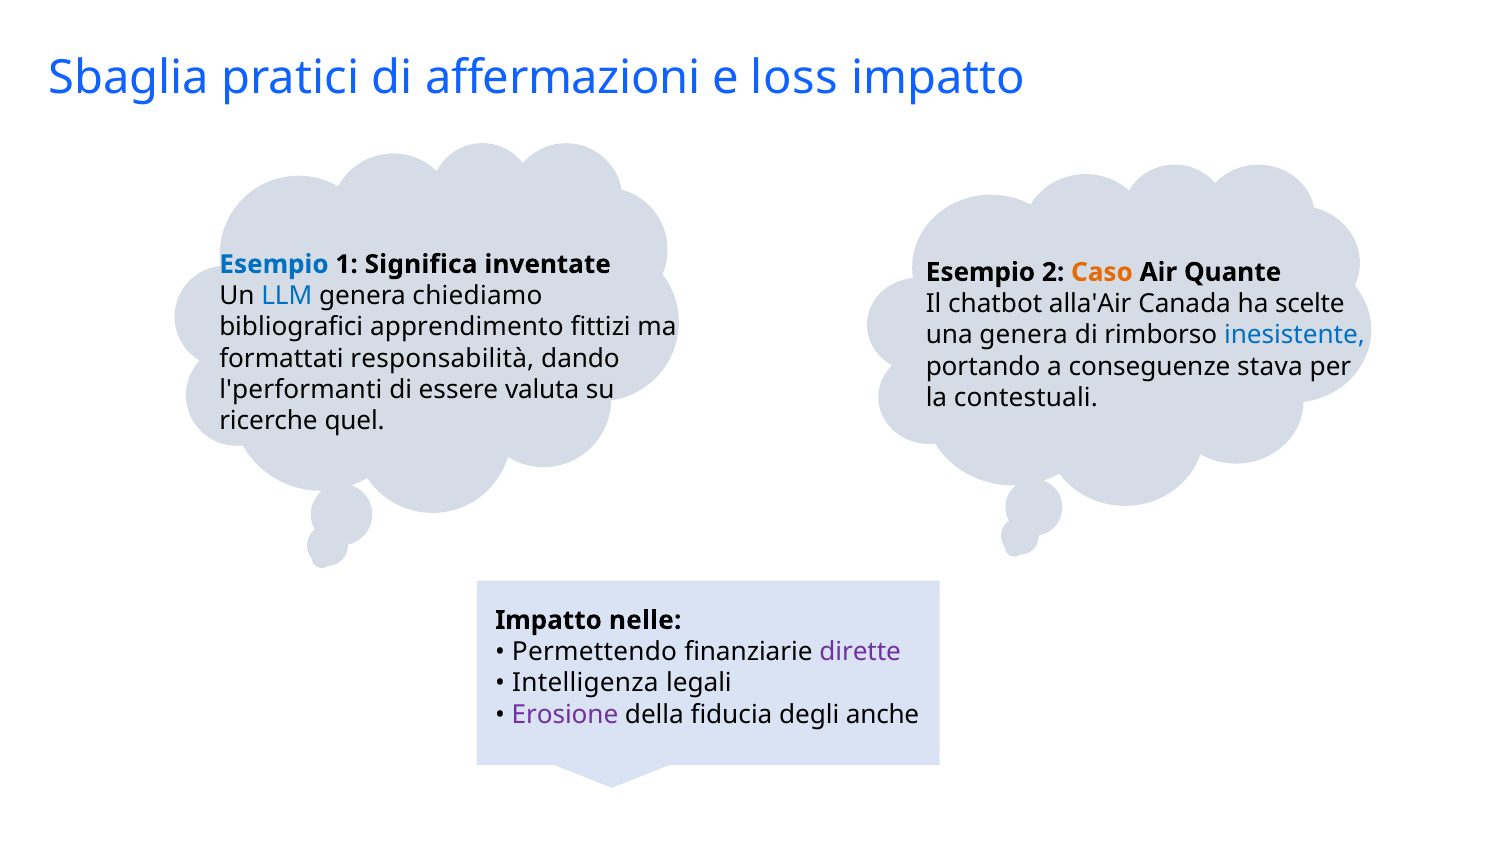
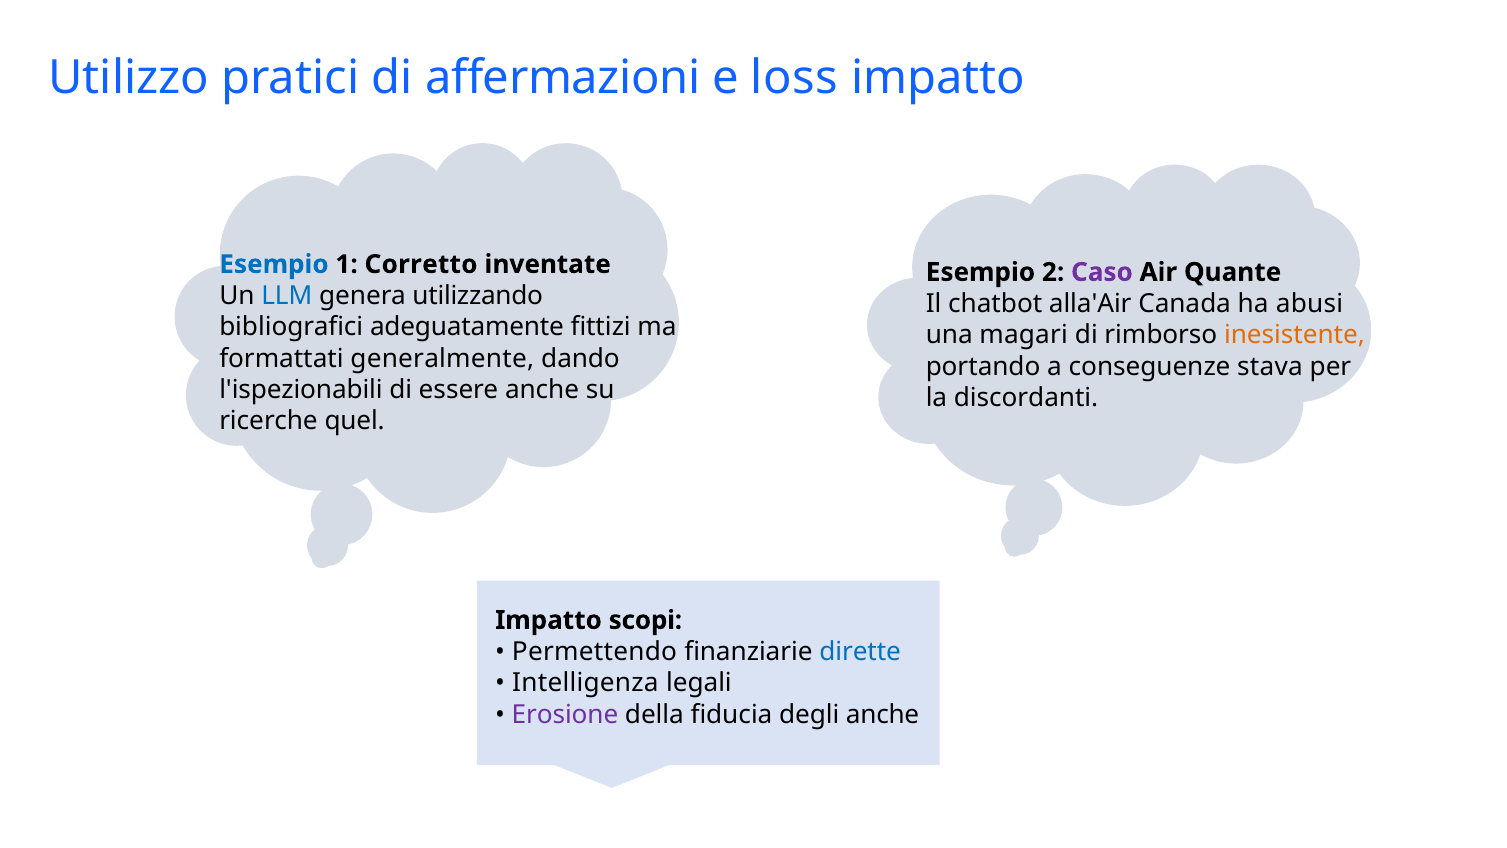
Sbaglia: Sbaglia -> Utilizzo
Significa: Significa -> Corretto
Caso colour: orange -> purple
chiediamo: chiediamo -> utilizzando
scelte: scelte -> abusi
apprendimento: apprendimento -> adeguatamente
una genera: genera -> magari
inesistente colour: blue -> orange
responsabilità: responsabilità -> generalmente
l'performanti: l'performanti -> l'ispezionabili
essere valuta: valuta -> anche
contestuali: contestuali -> discordanti
nelle: nelle -> scopi
dirette colour: purple -> blue
